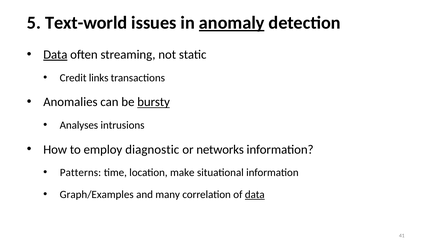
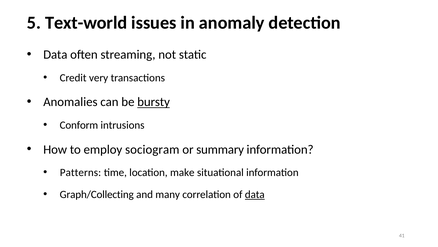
anomaly underline: present -> none
Data at (55, 55) underline: present -> none
links: links -> very
Analyses: Analyses -> Conform
diagnostic: diagnostic -> sociogram
networks: networks -> summary
Graph/Examples: Graph/Examples -> Graph/Collecting
